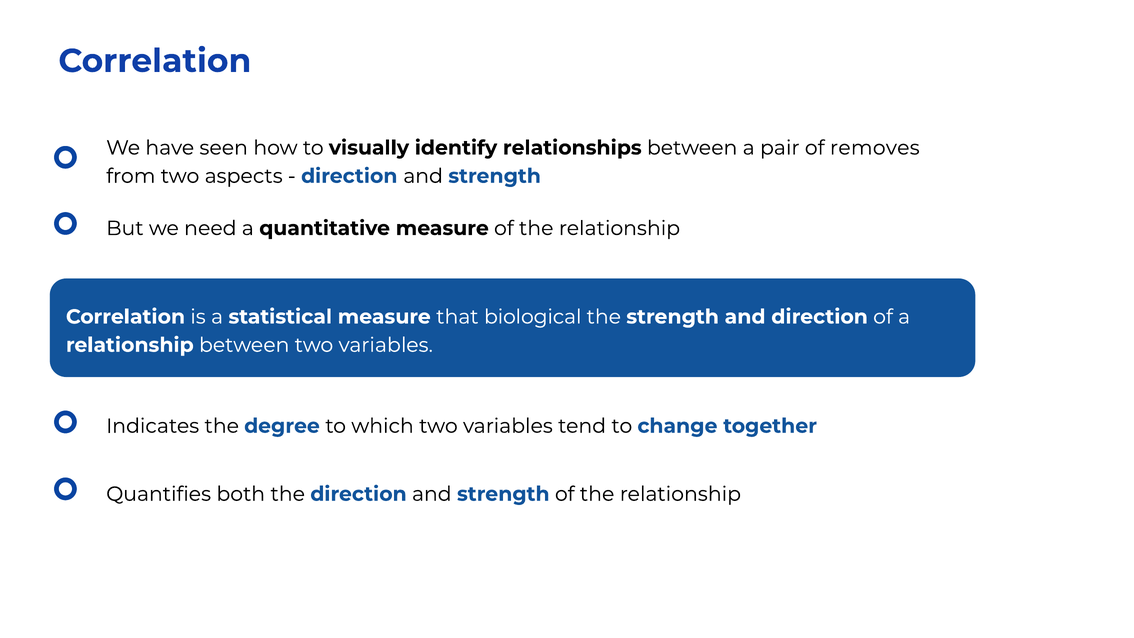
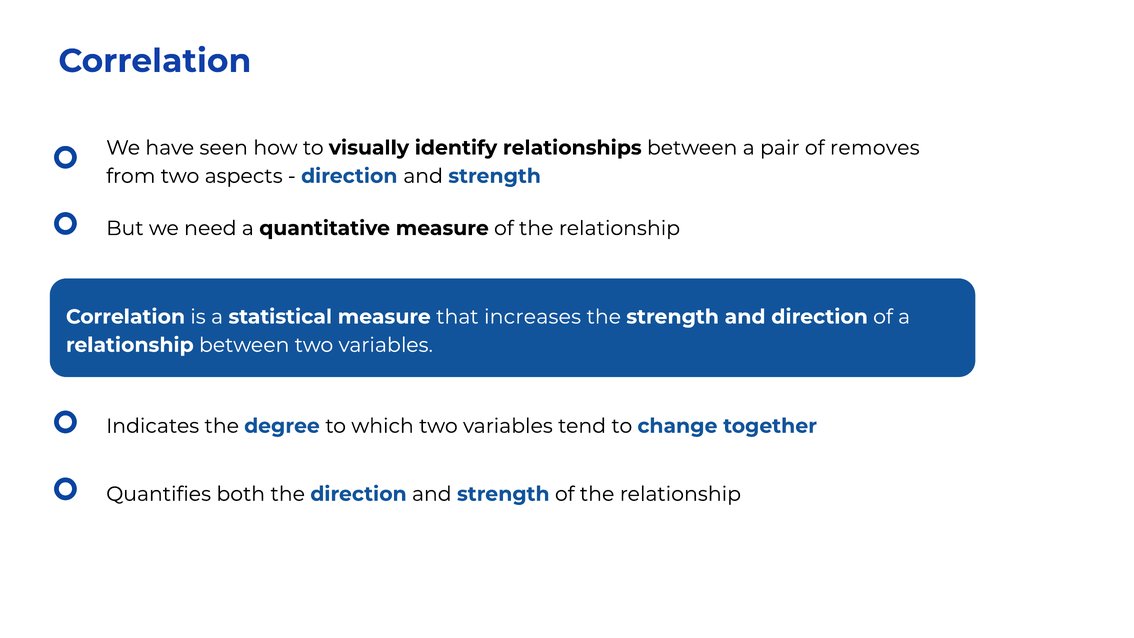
biological: biological -> increases
